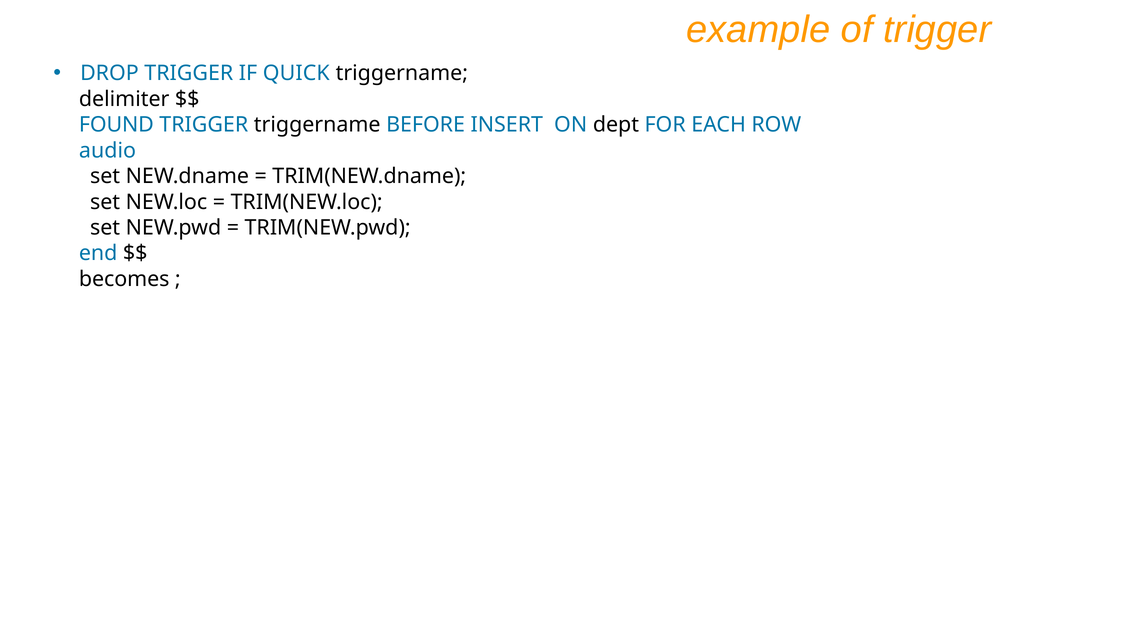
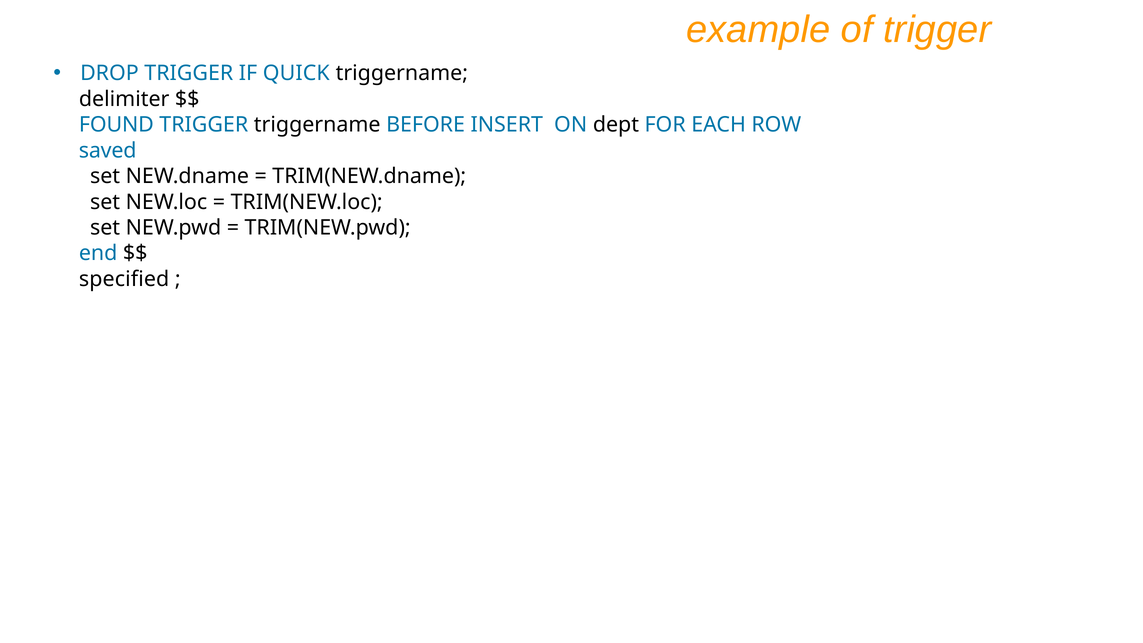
audio: audio -> saved
becomes: becomes -> specified
